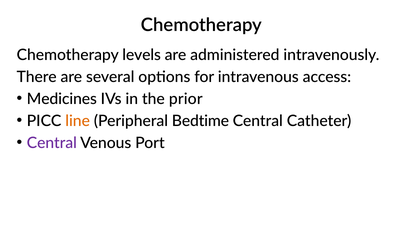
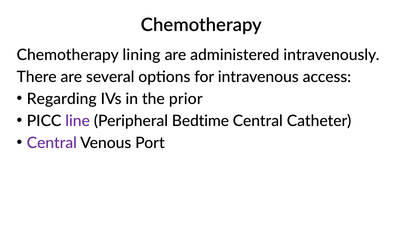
levels: levels -> lining
Medicines: Medicines -> Regarding
line colour: orange -> purple
